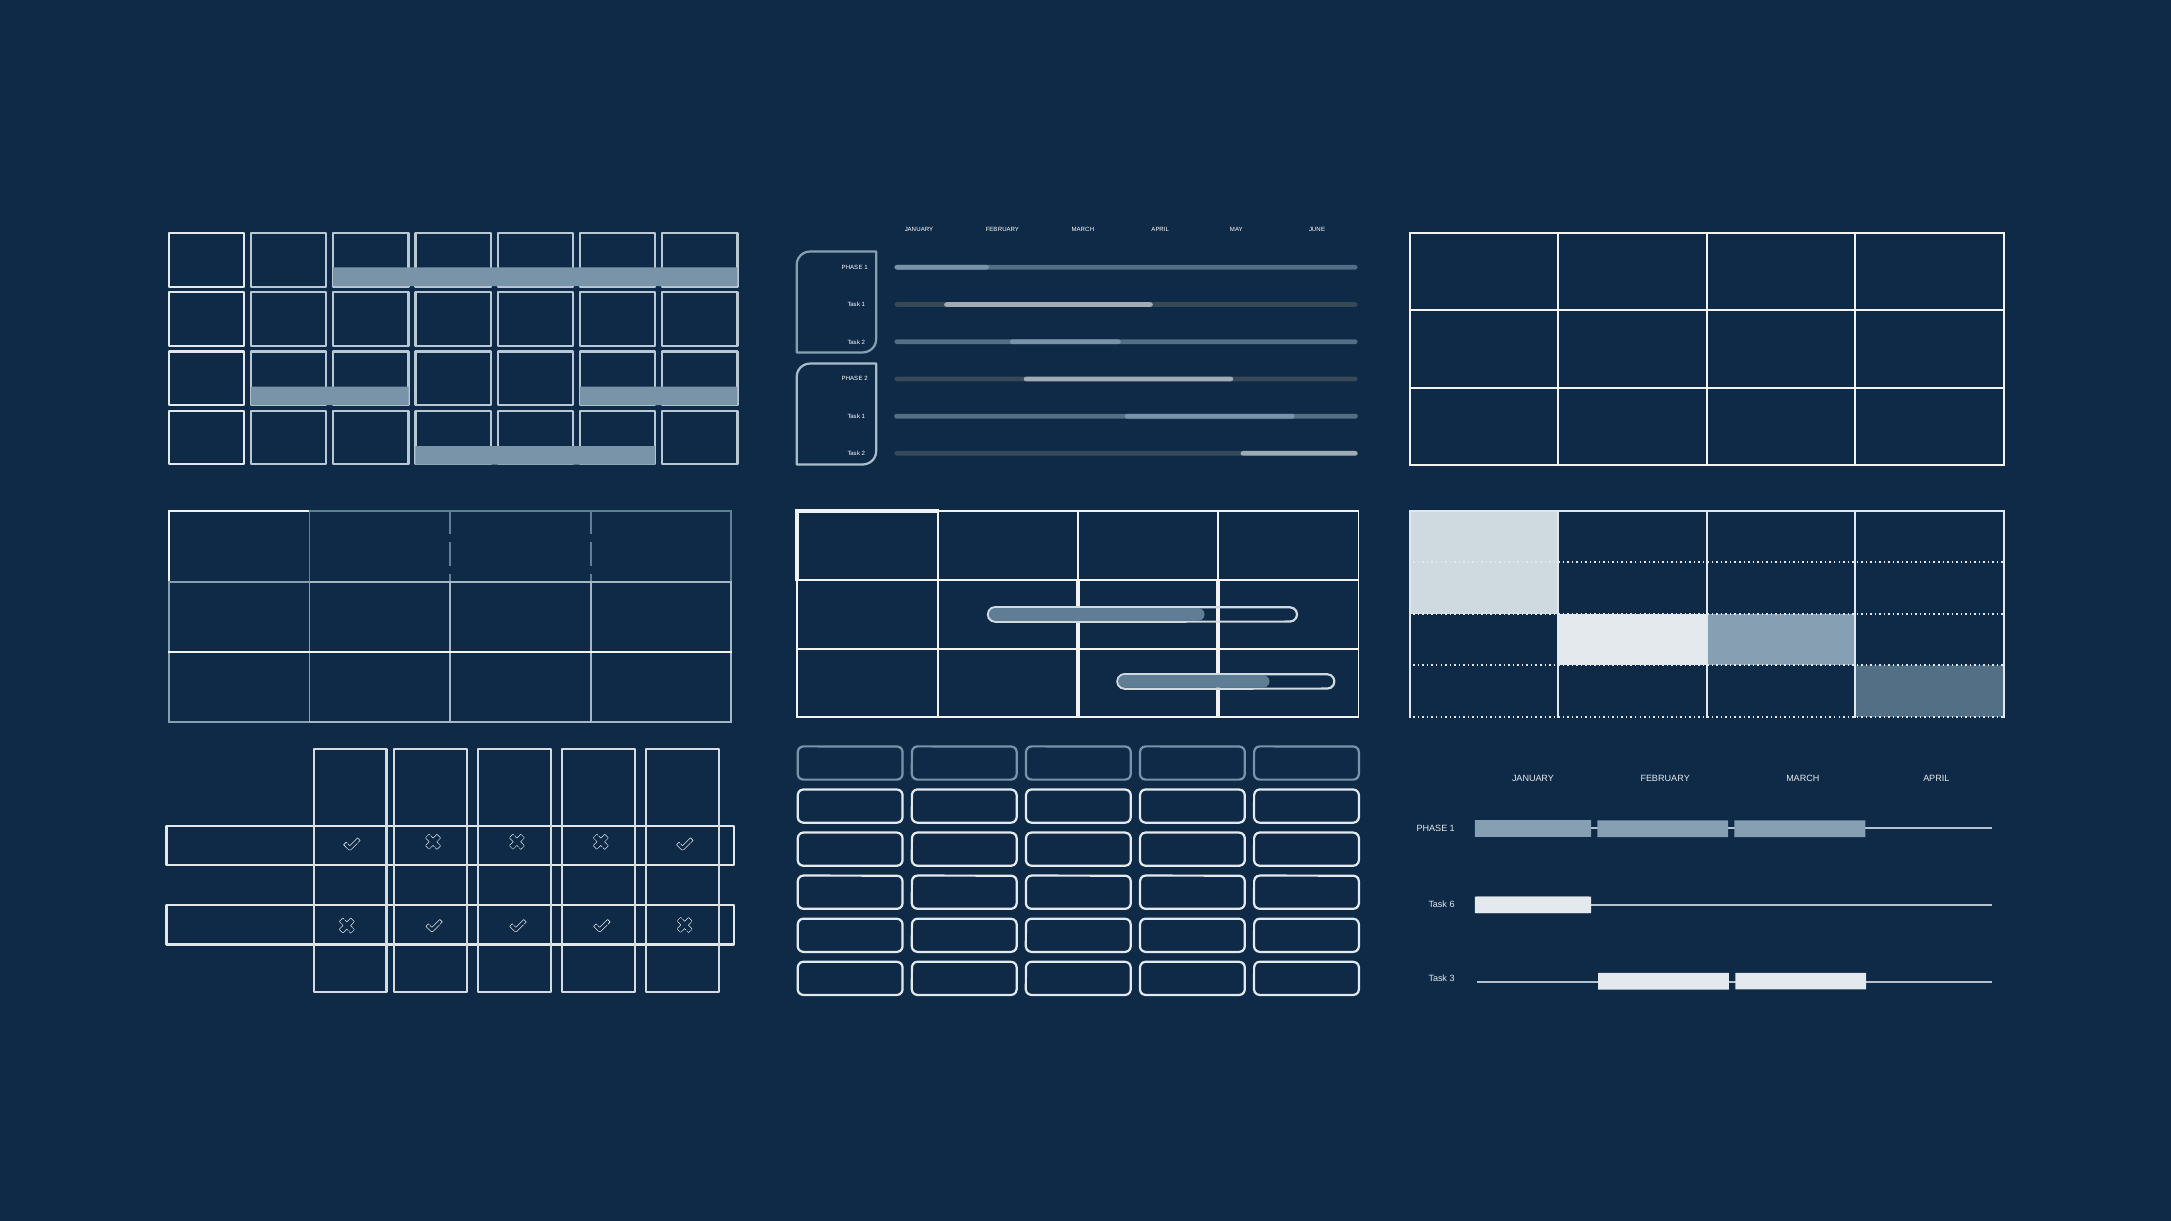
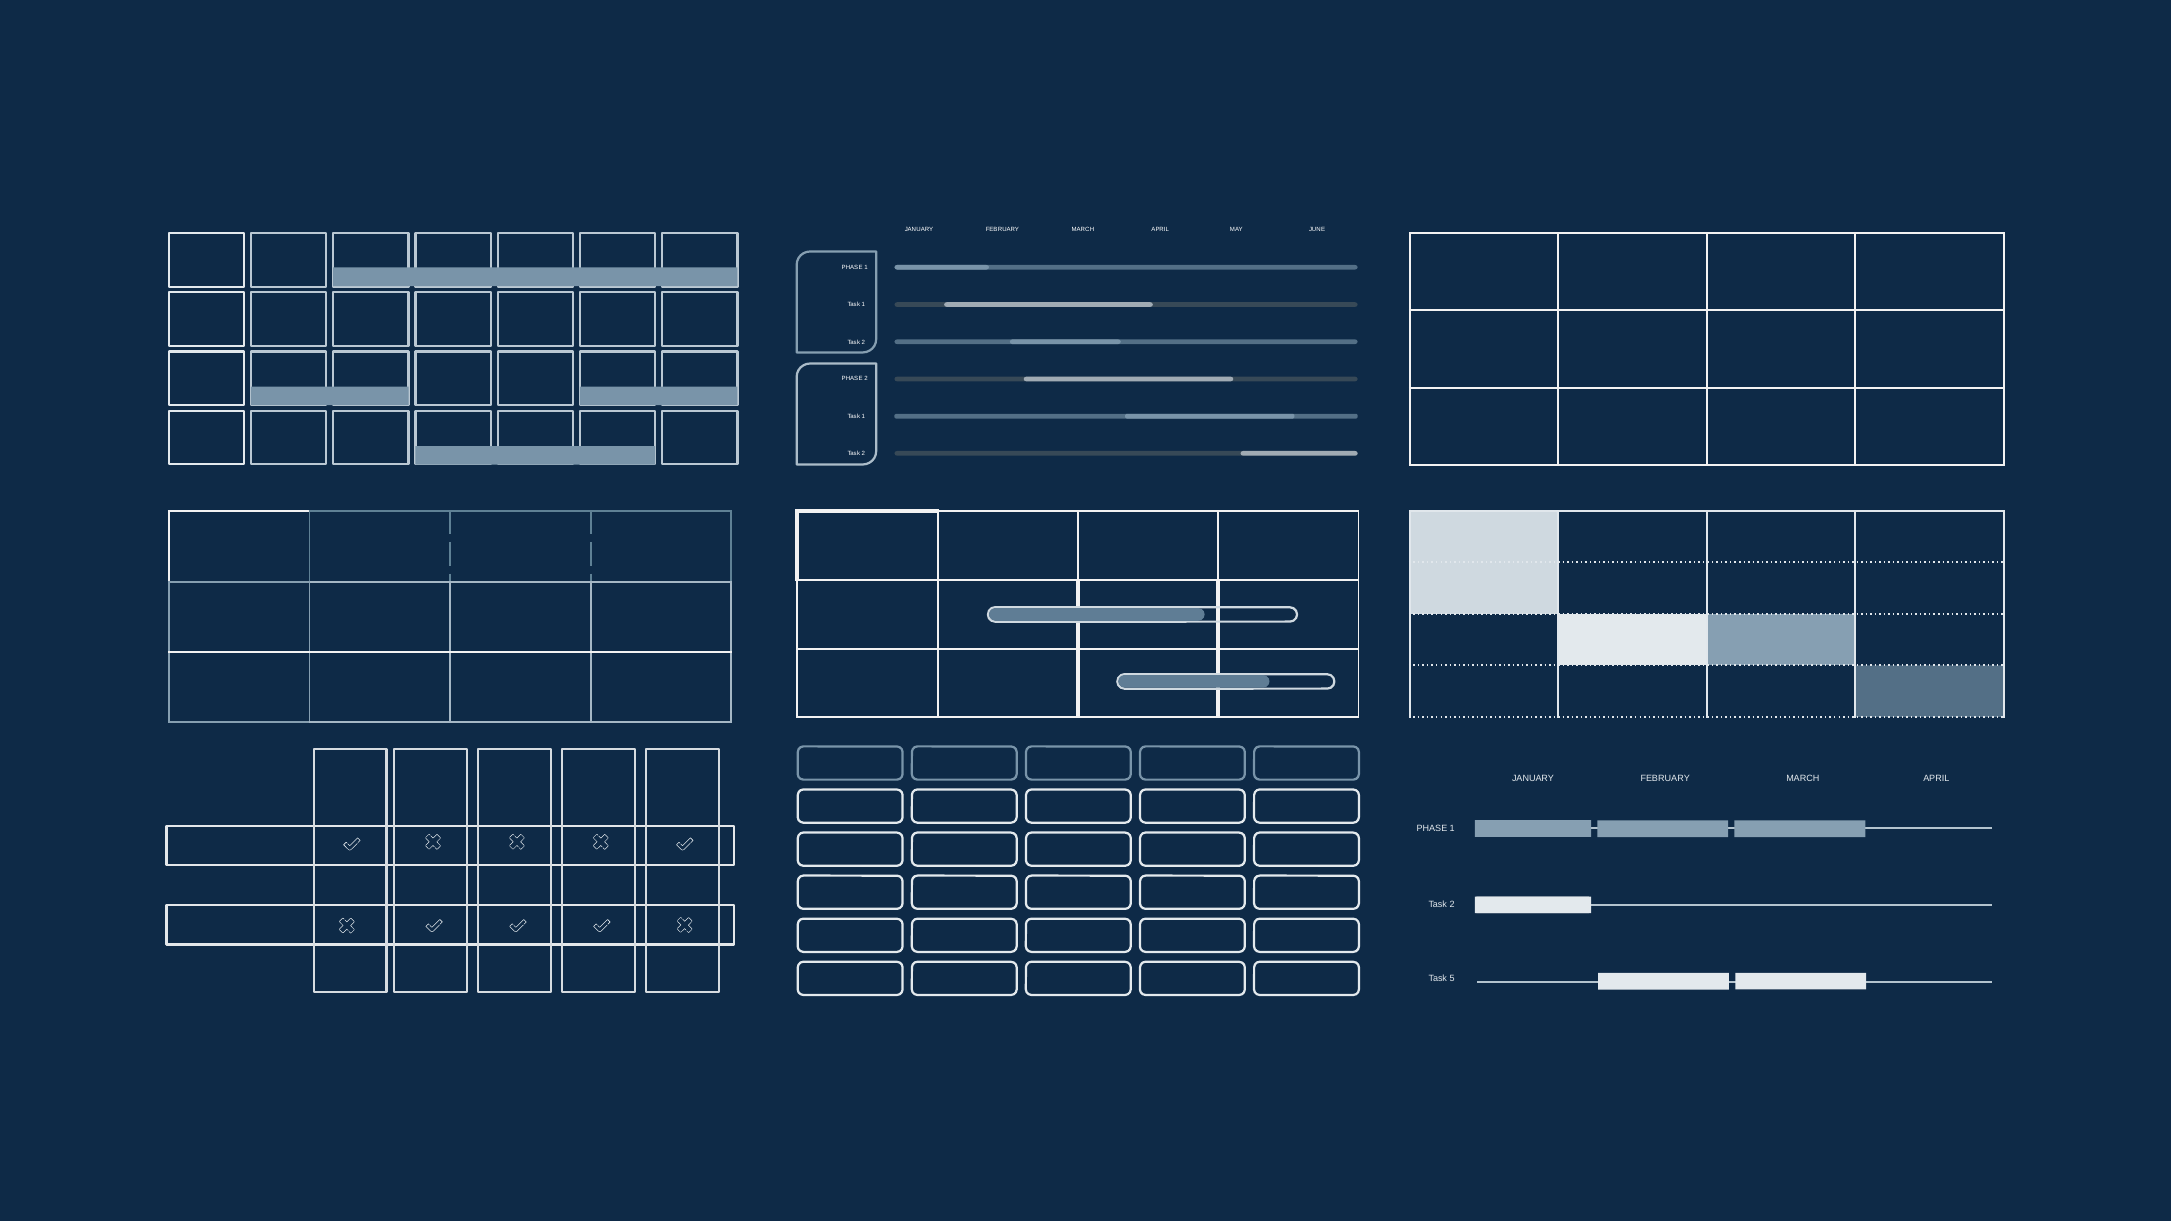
6 at (1452, 904): 6 -> 2
3: 3 -> 5
